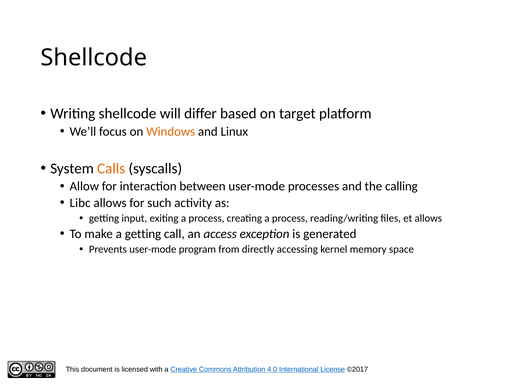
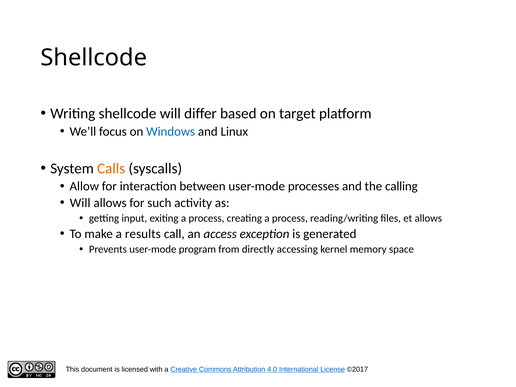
Windows colour: orange -> blue
Libc at (80, 203): Libc -> Will
a getting: getting -> results
